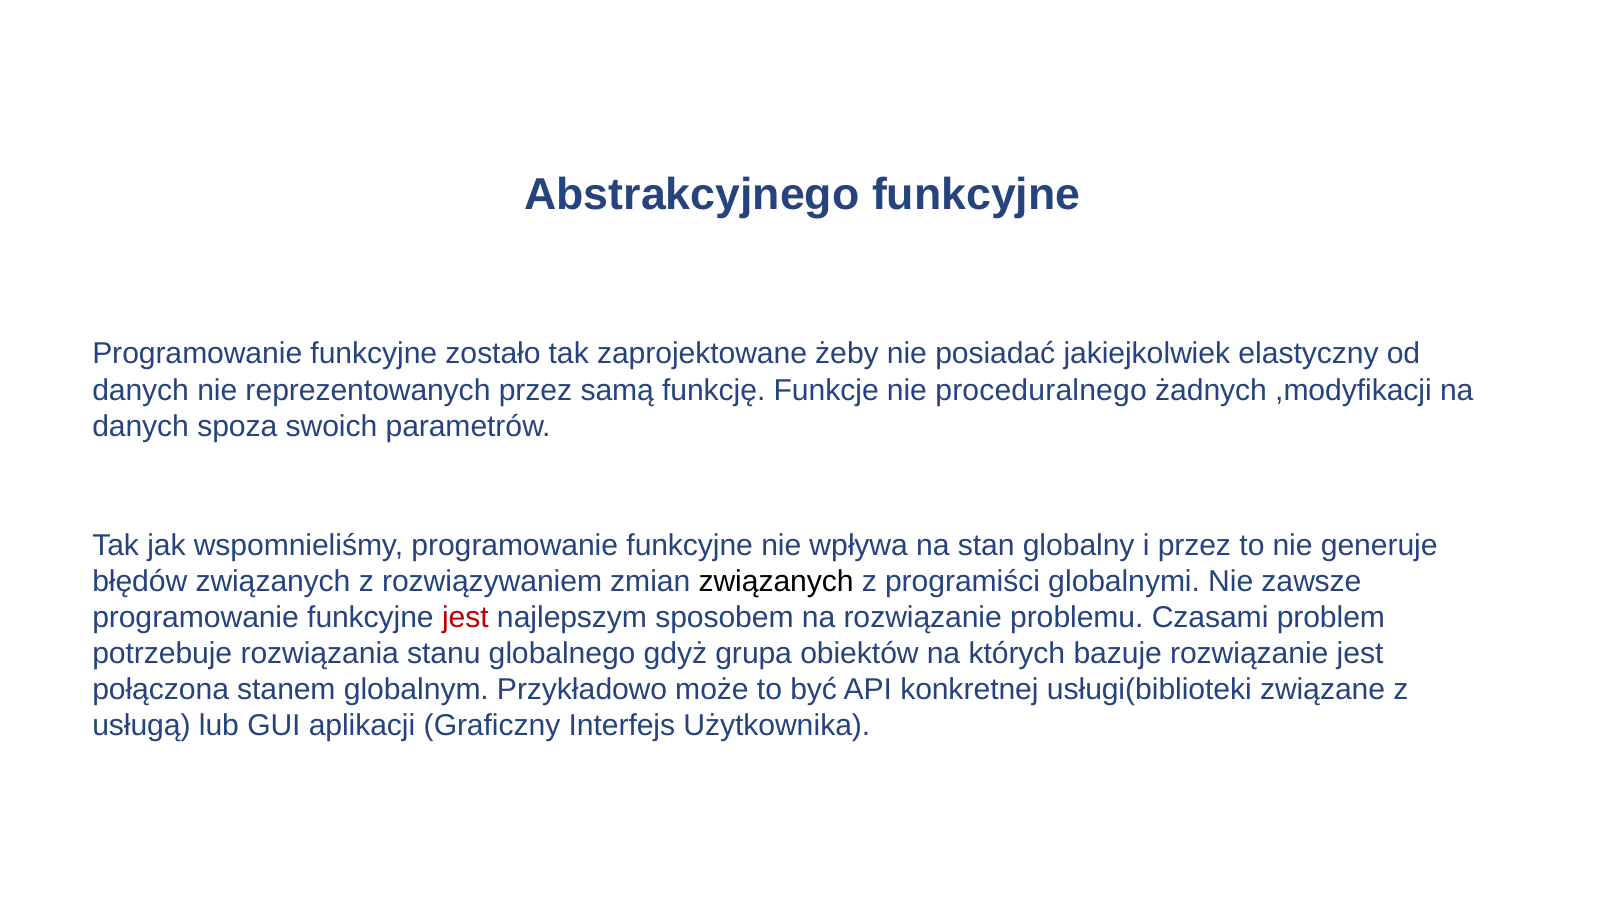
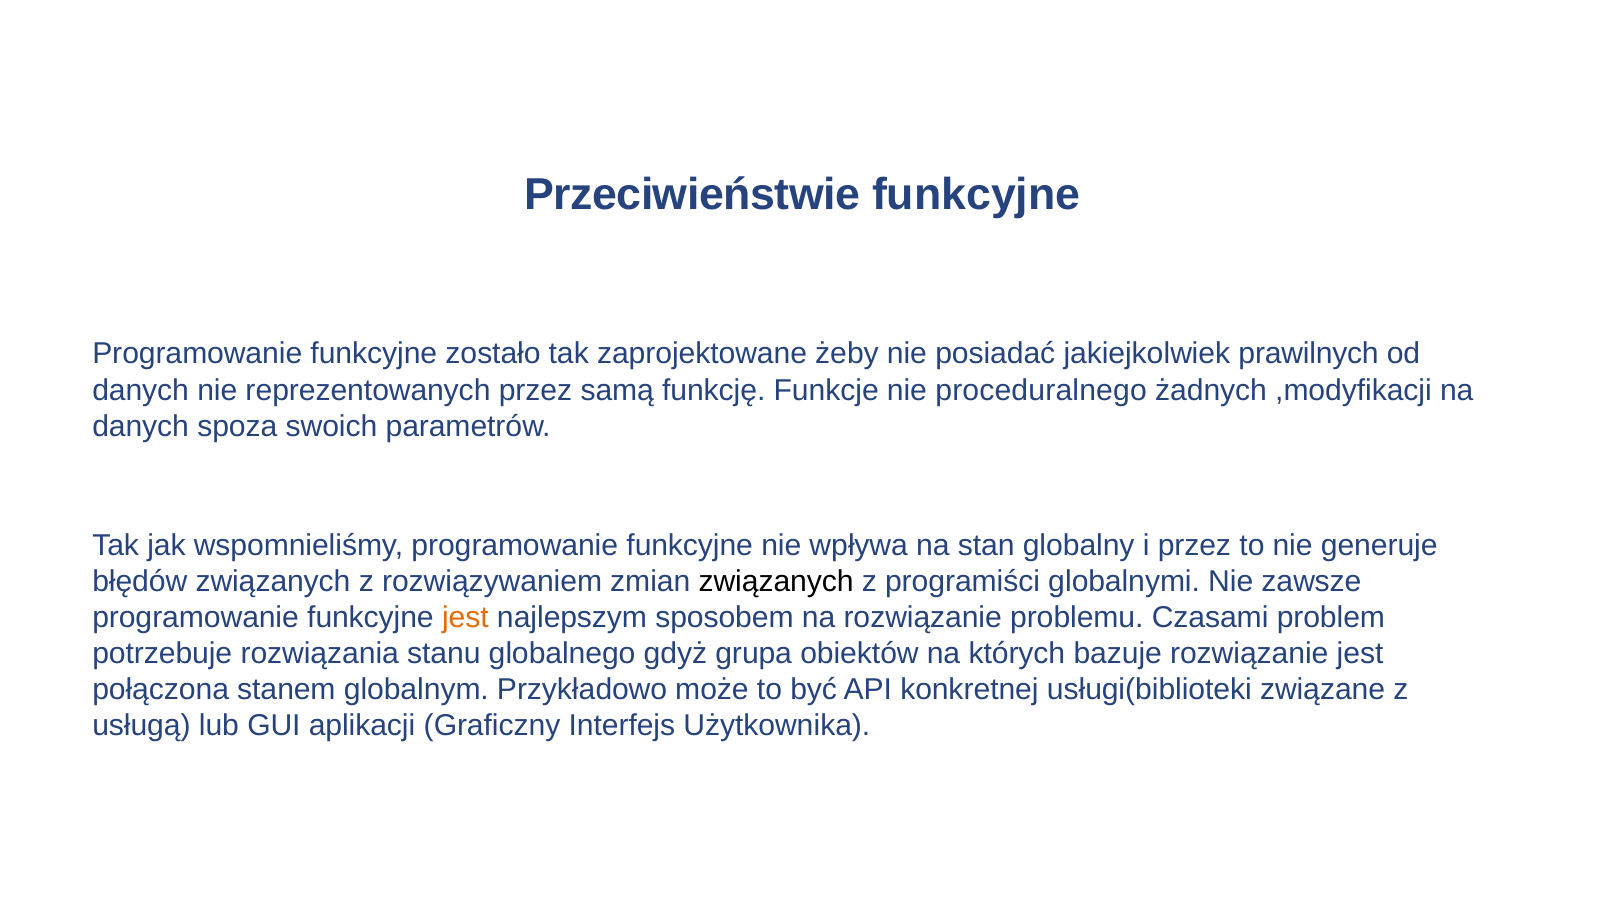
Abstrakcyjnego: Abstrakcyjnego -> Przeciwieństwie
elastyczny: elastyczny -> prawilnych
jest at (465, 617) colour: red -> orange
